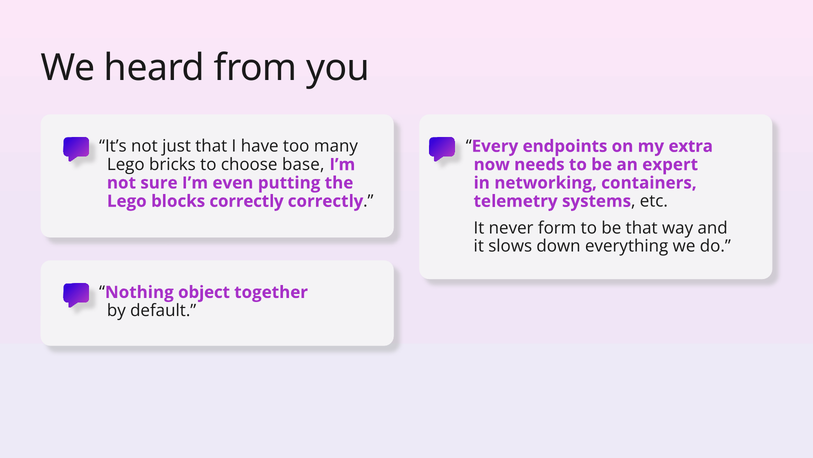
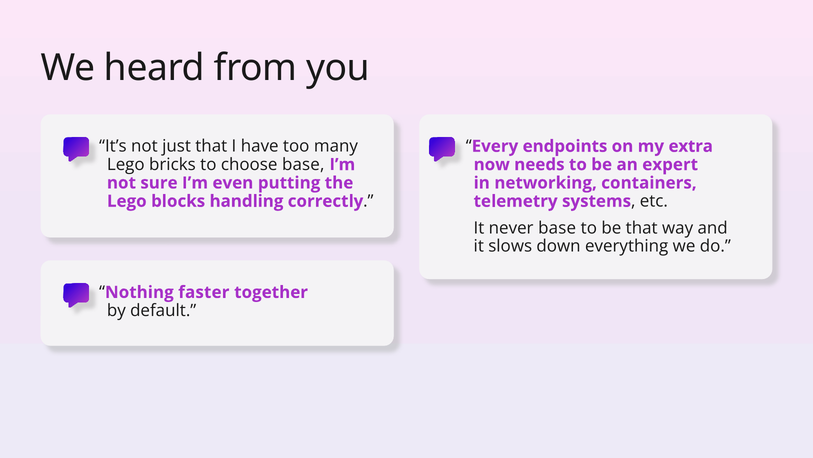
blocks correctly: correctly -> handling
never form: form -> base
object: object -> faster
